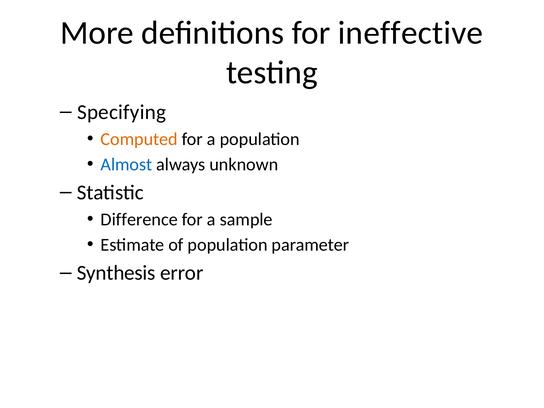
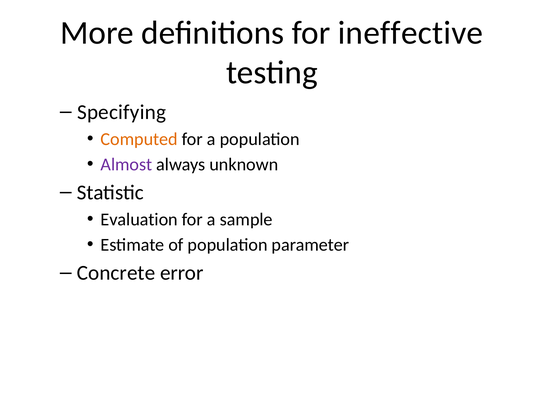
Almost colour: blue -> purple
Difference: Difference -> Evaluation
Synthesis: Synthesis -> Concrete
